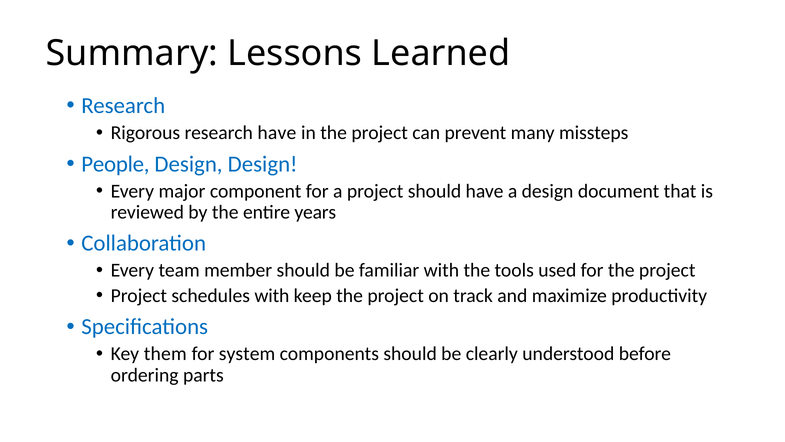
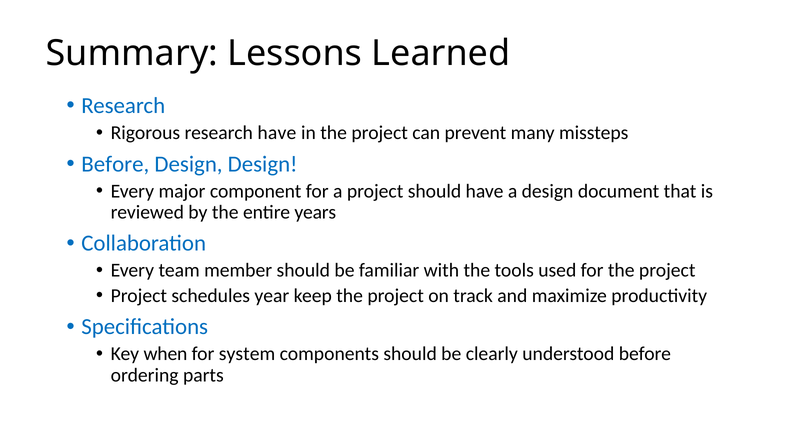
People at (115, 164): People -> Before
schedules with: with -> year
them: them -> when
